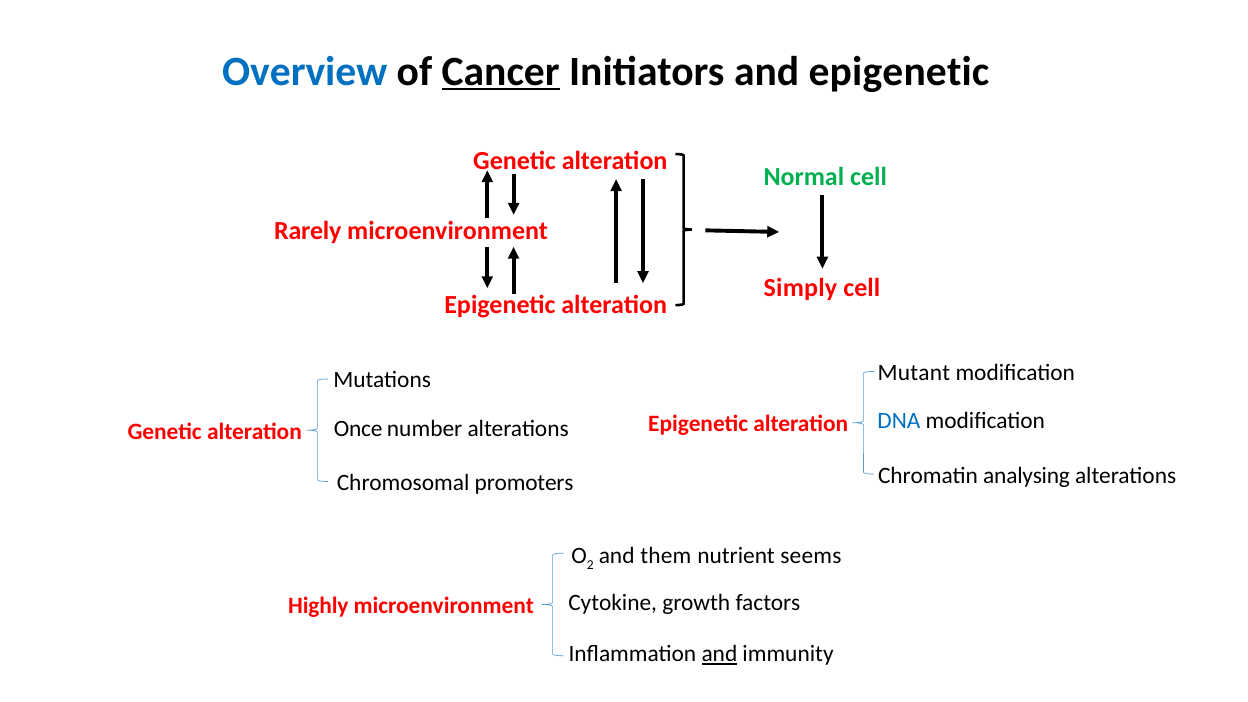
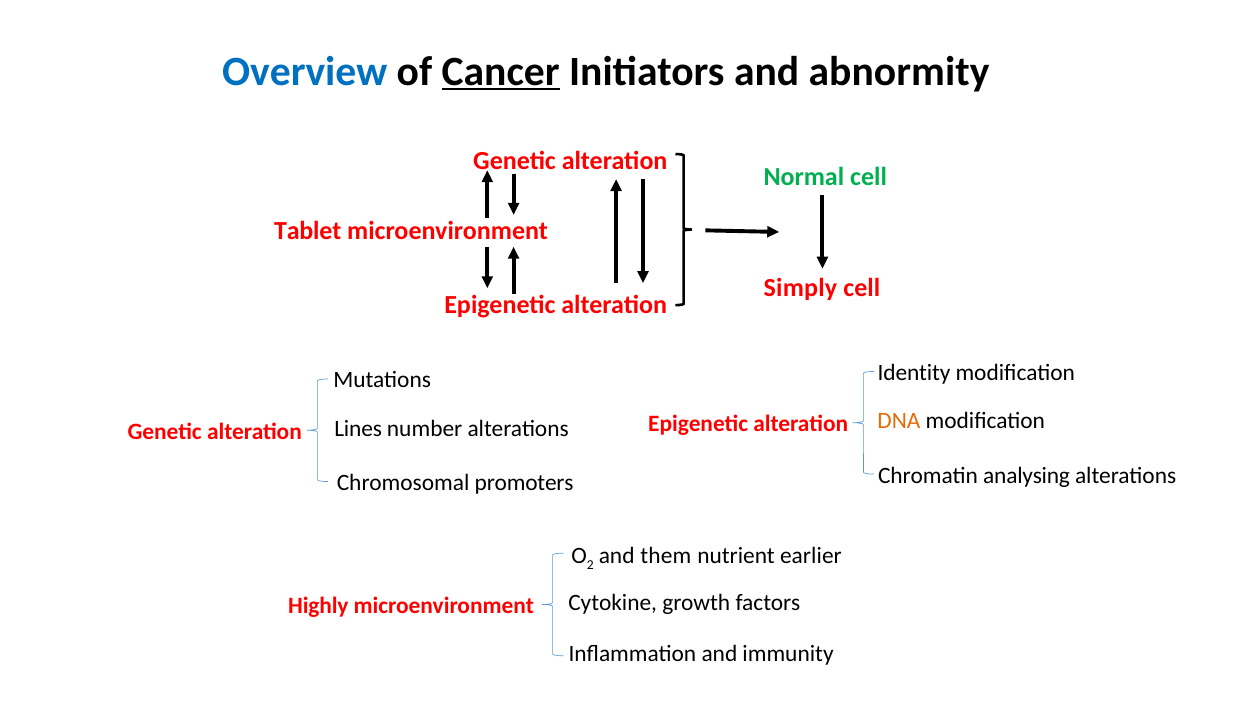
and epigenetic: epigenetic -> abnormity
Rarely: Rarely -> Tablet
Mutant: Mutant -> Identity
DNA colour: blue -> orange
Once: Once -> Lines
seems: seems -> earlier
and at (719, 654) underline: present -> none
